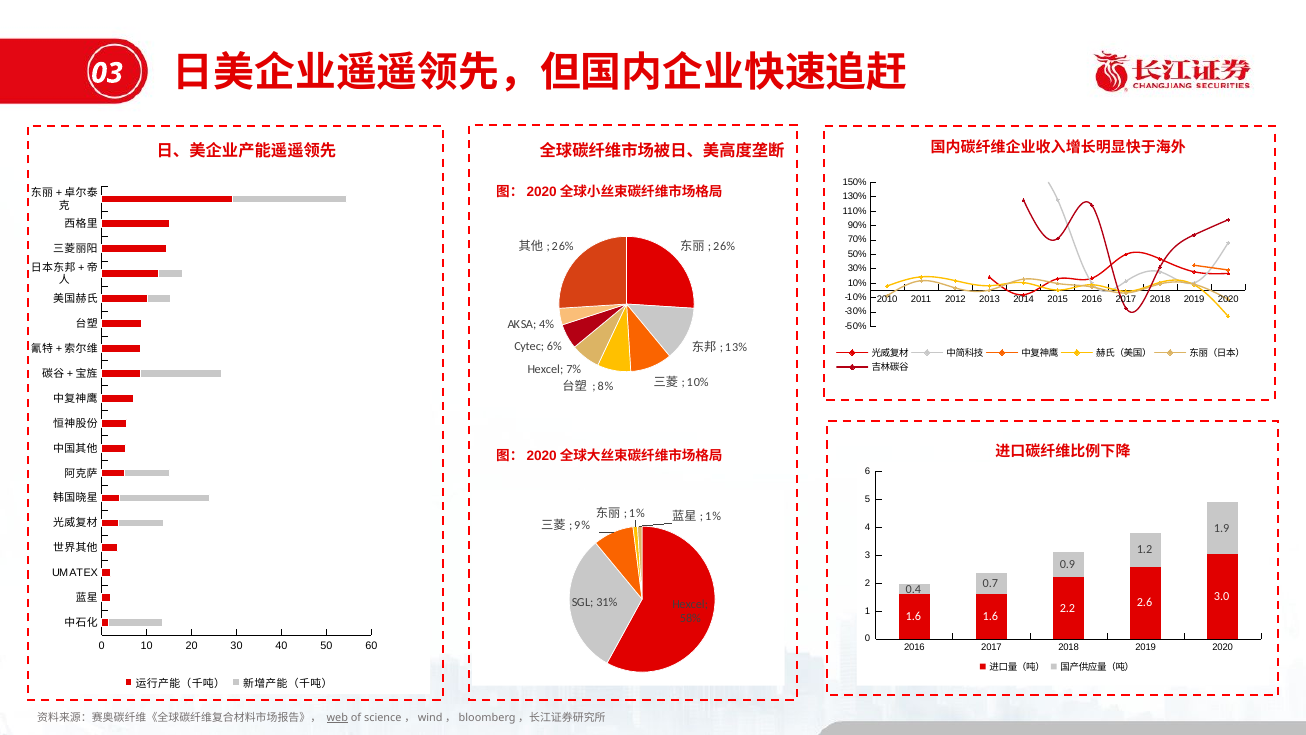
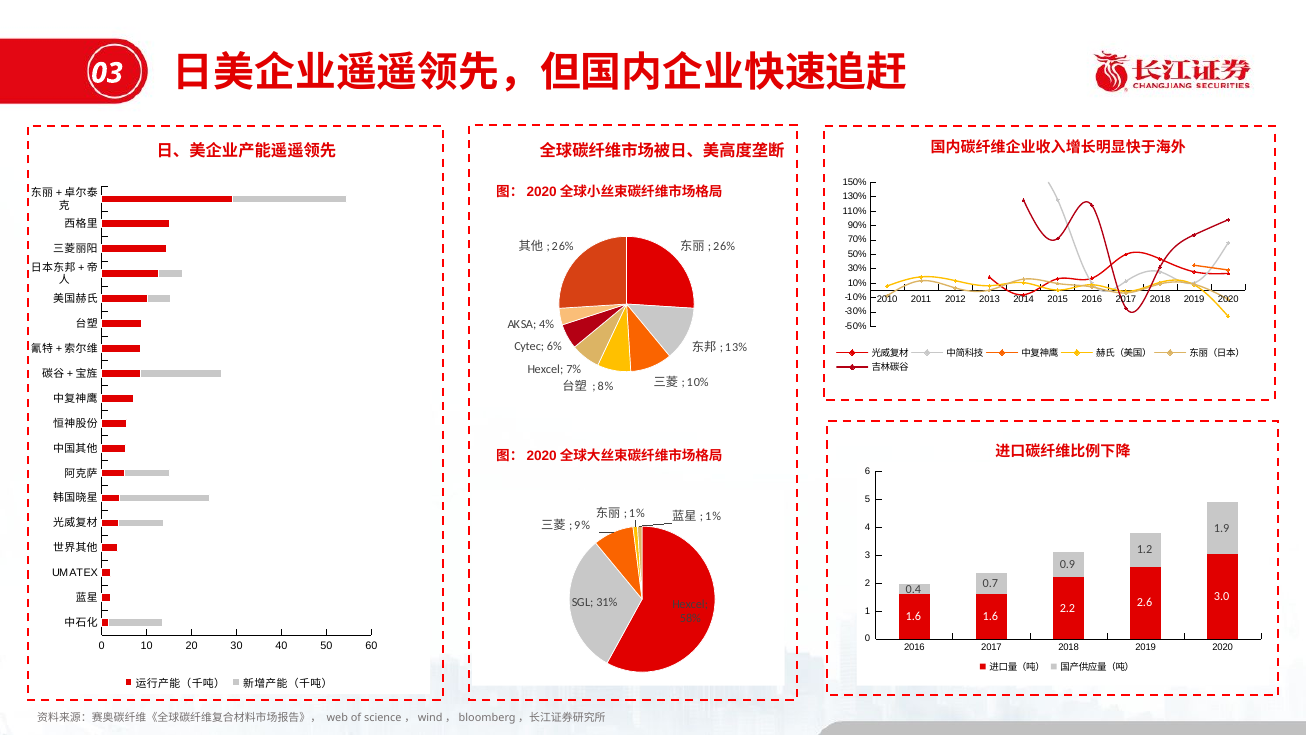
web underline: present -> none
